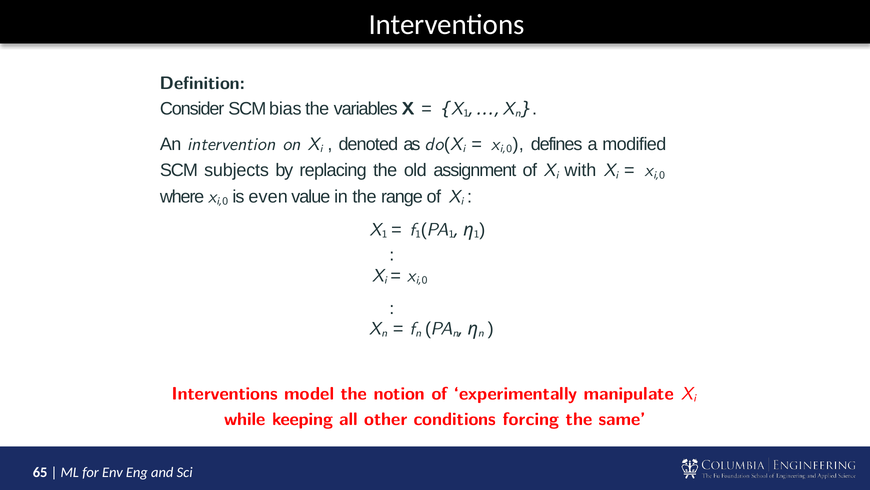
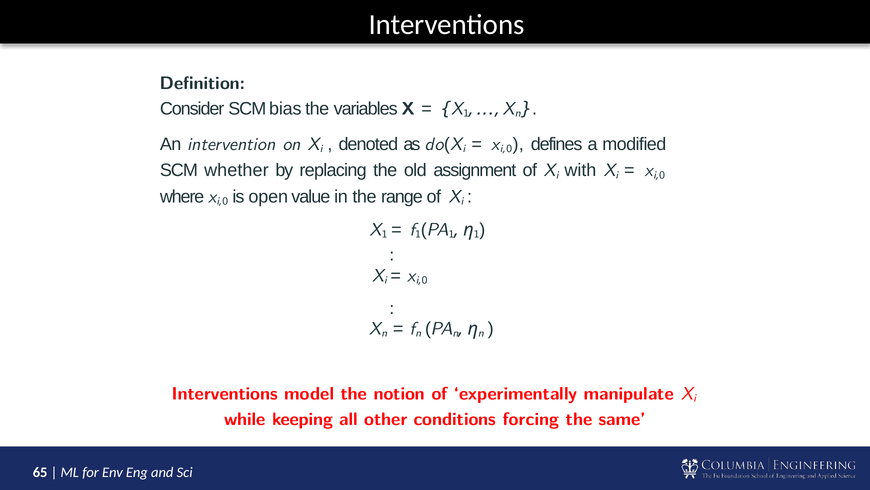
subjects: subjects -> whether
even: even -> open
